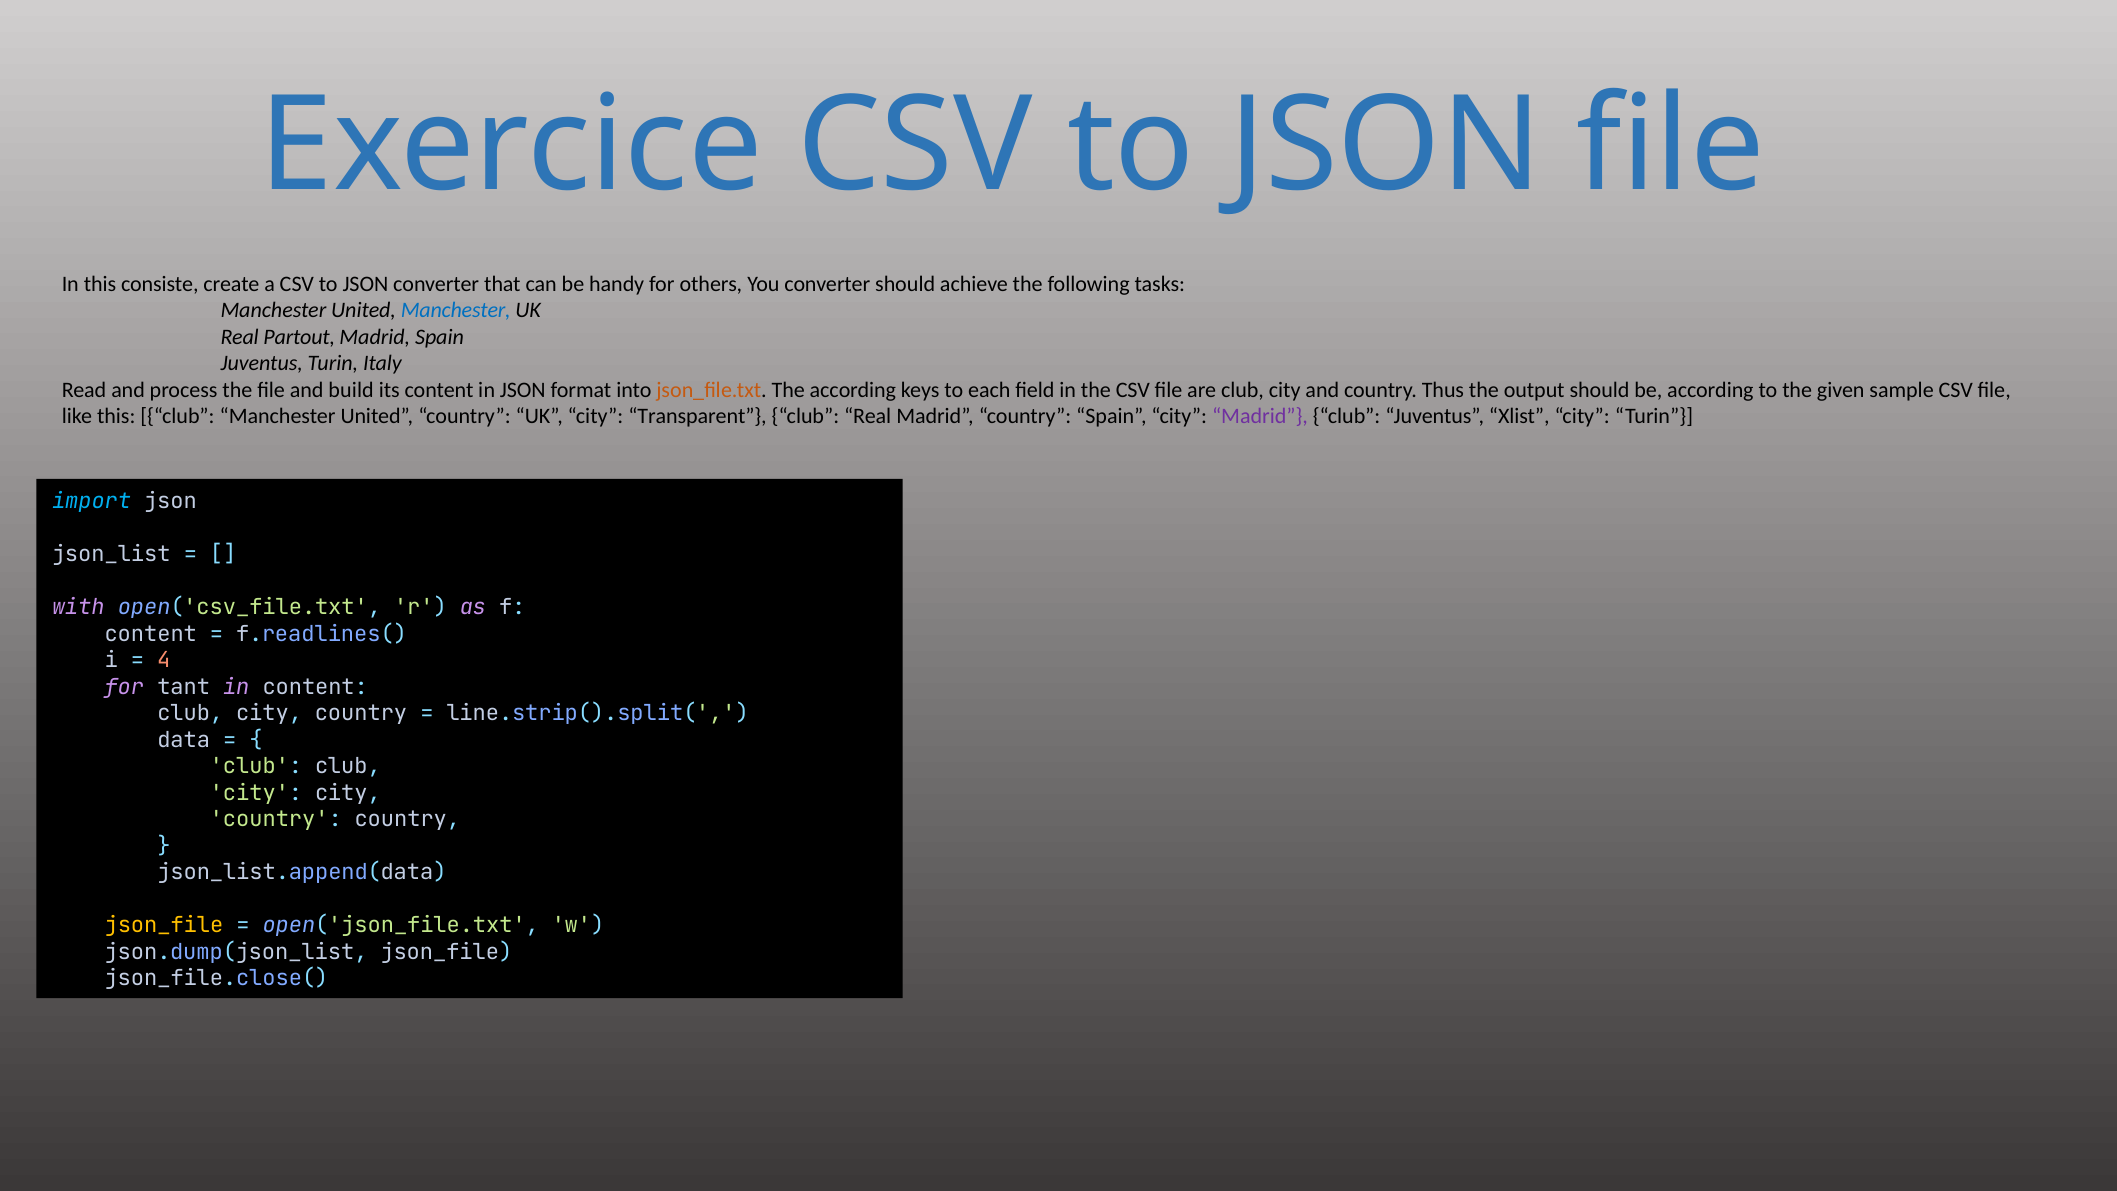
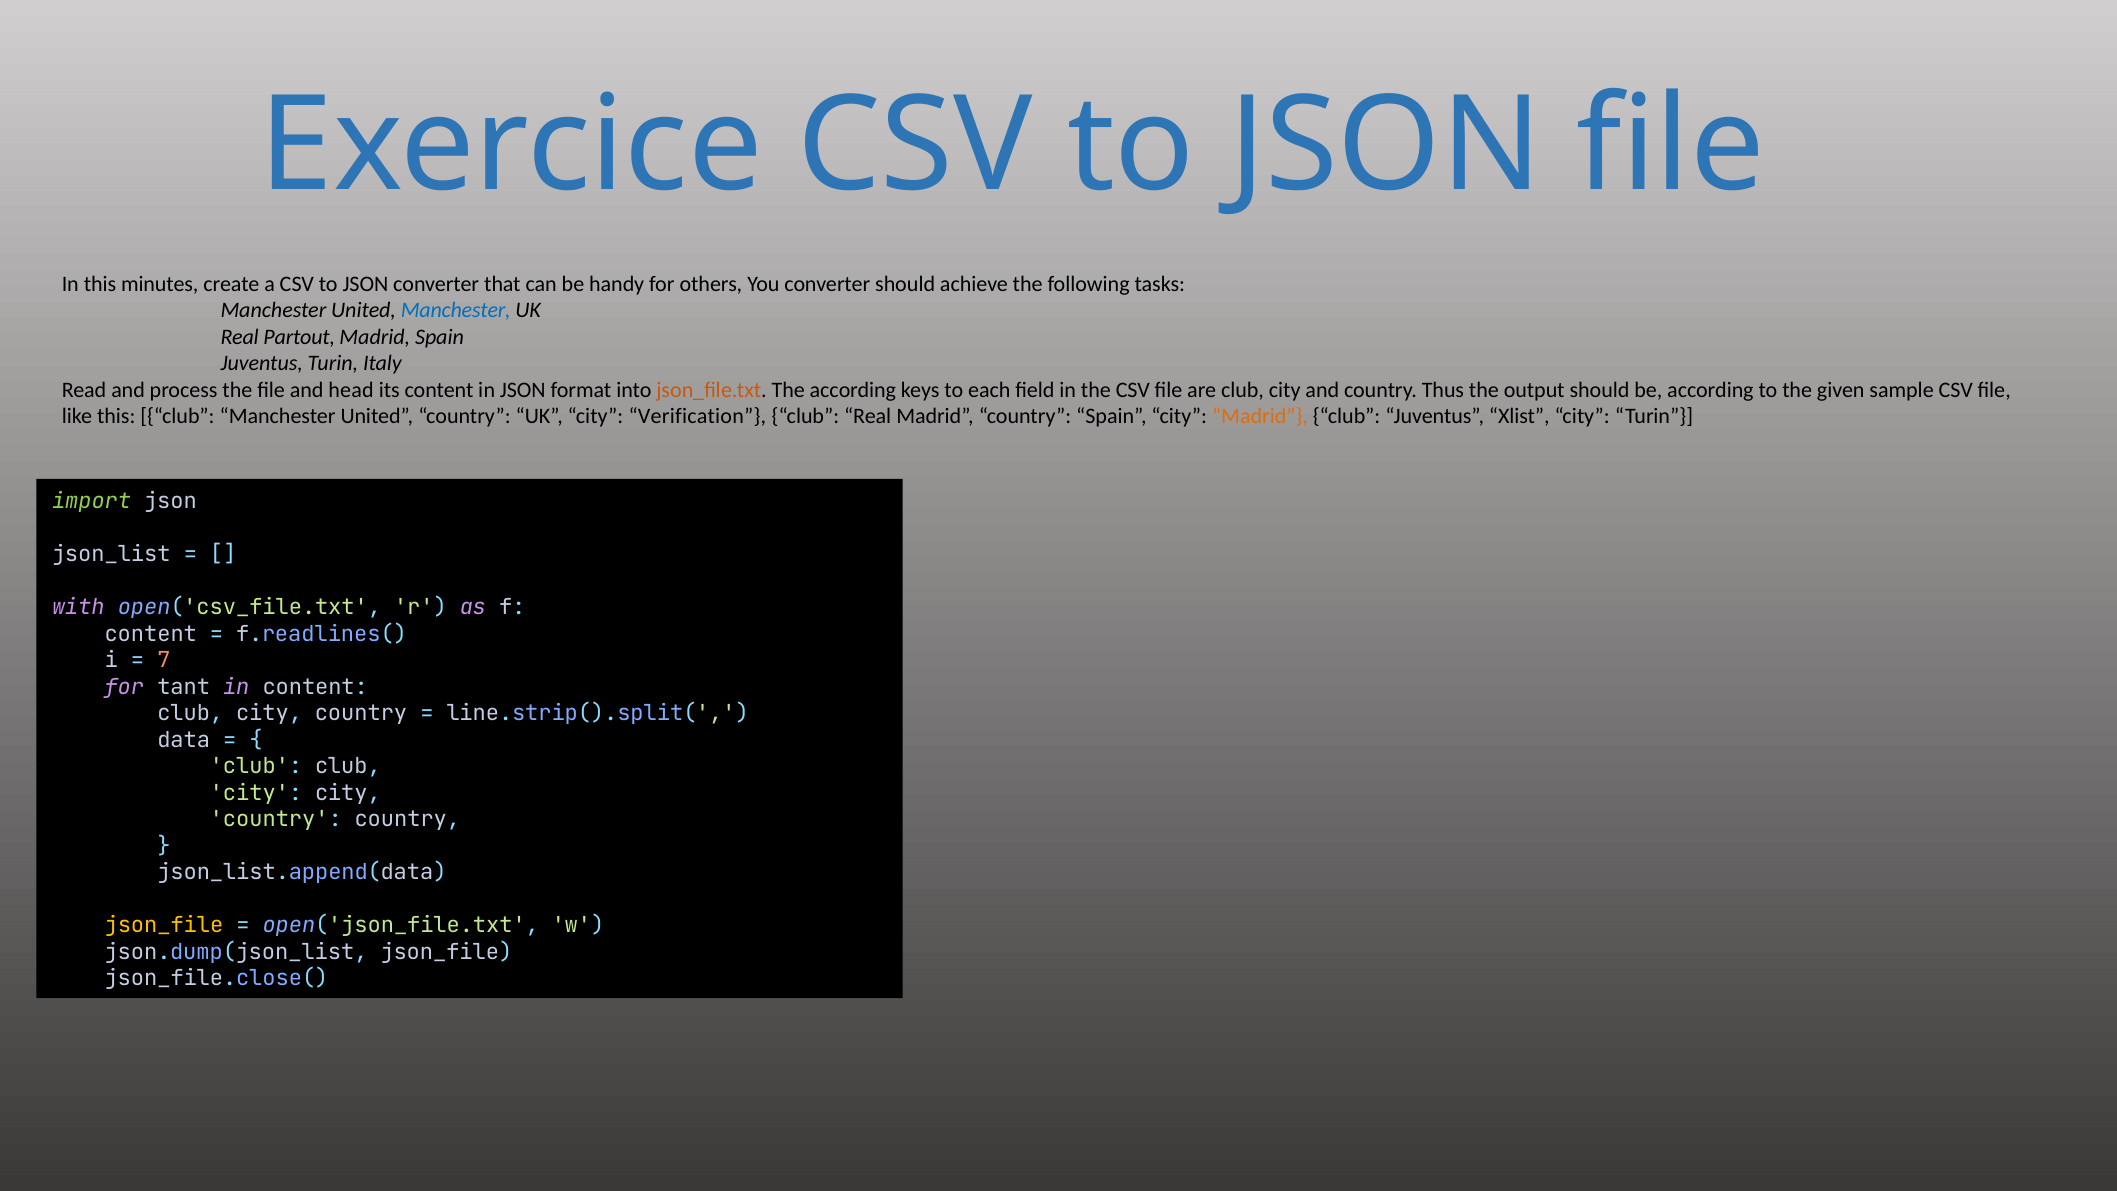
consiste: consiste -> minutes
build: build -> head
Transparent: Transparent -> Verification
Madrid at (1260, 417) colour: purple -> orange
import colour: light blue -> light green
4: 4 -> 7
